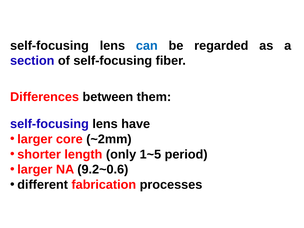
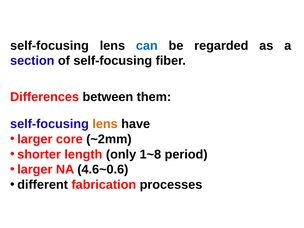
lens at (105, 124) colour: black -> orange
1~5: 1~5 -> 1~8
9.2~0.6: 9.2~0.6 -> 4.6~0.6
